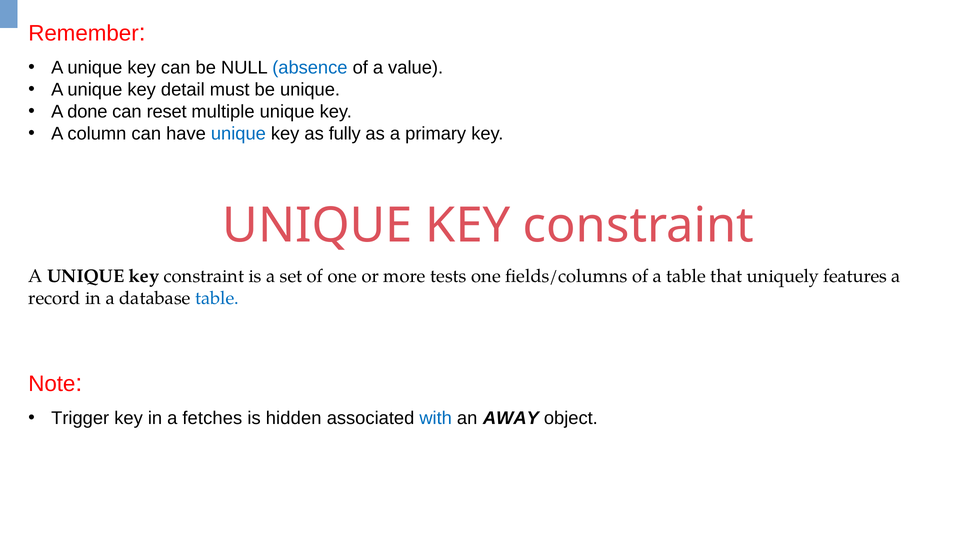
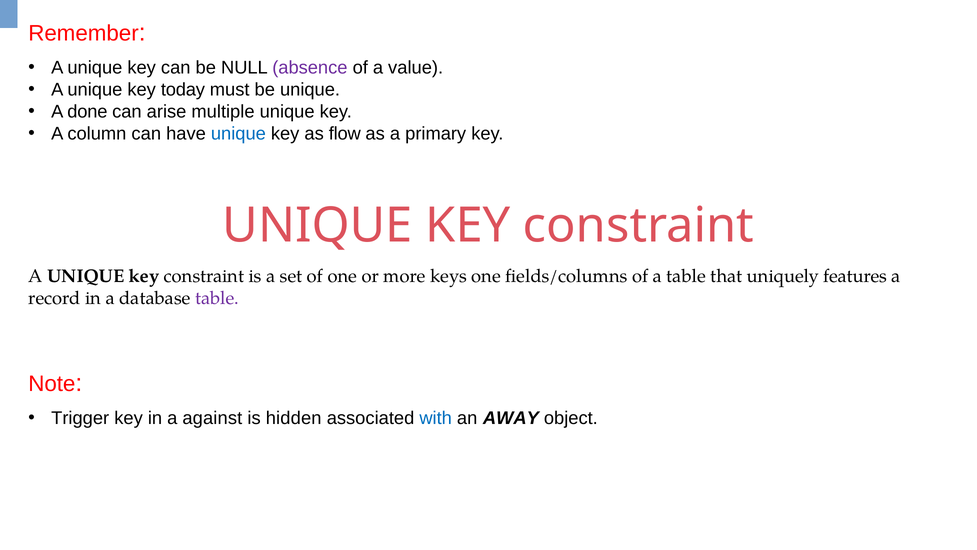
absence colour: blue -> purple
detail: detail -> today
reset: reset -> arise
fully: fully -> flow
tests: tests -> keys
table at (217, 298) colour: blue -> purple
fetches: fetches -> against
